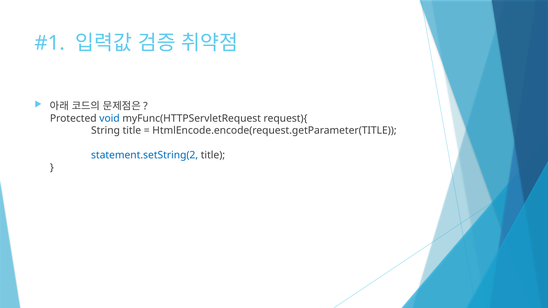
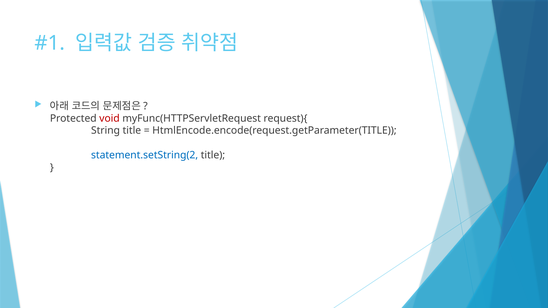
void colour: blue -> red
